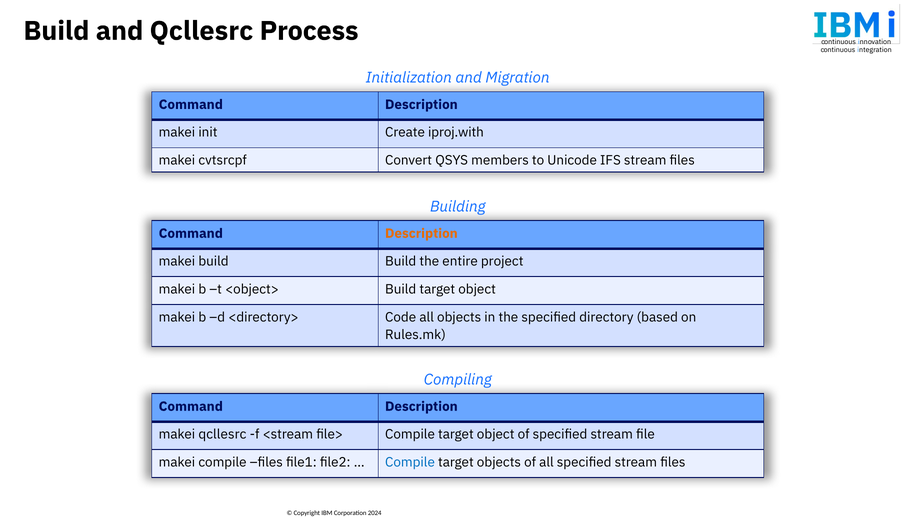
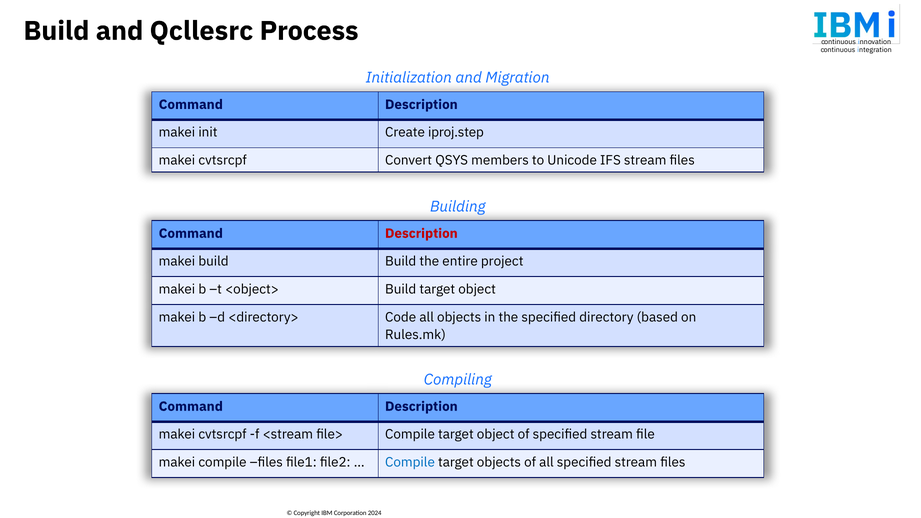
iproj.with: iproj.with -> iproj.step
Description at (421, 233) colour: orange -> red
qcllesrc at (222, 434): qcllesrc -> cvtsrcpf
